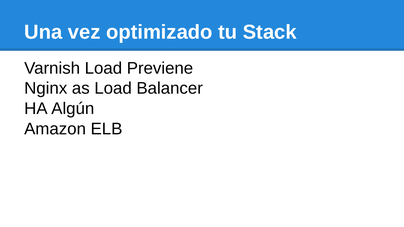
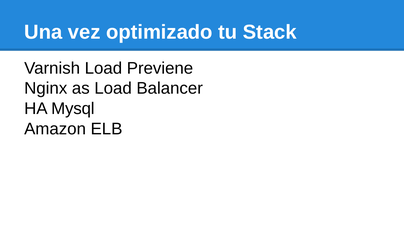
Algún: Algún -> Mysql
